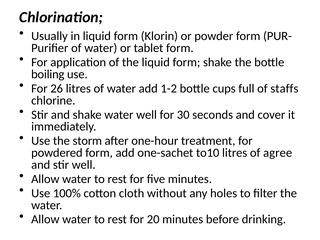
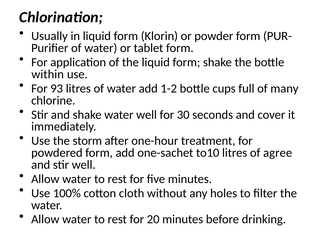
boiling: boiling -> within
26: 26 -> 93
staffs: staffs -> many
